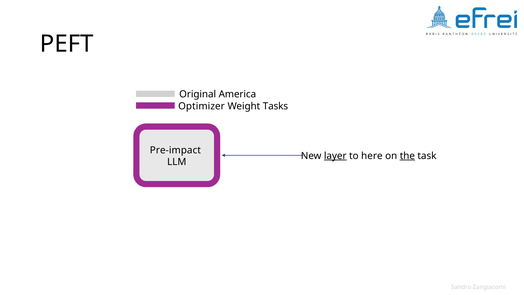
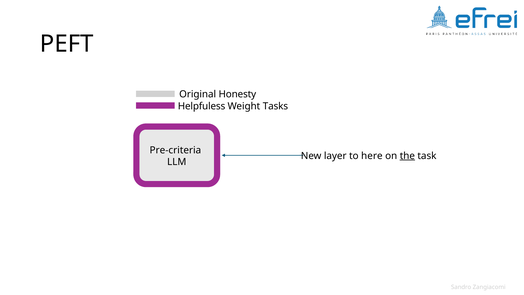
America: America -> Honesty
Optimizer: Optimizer -> Helpfuless
Pre-impact: Pre-impact -> Pre-criteria
layer underline: present -> none
